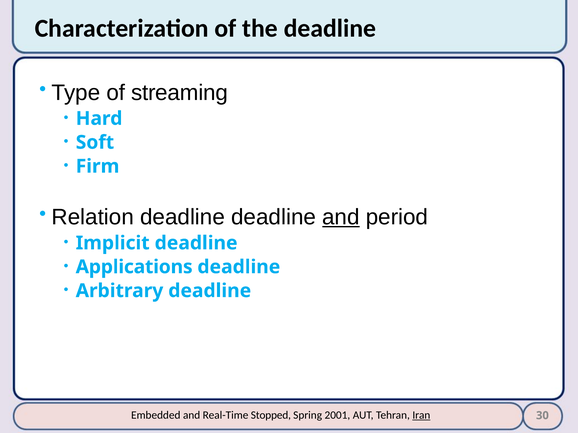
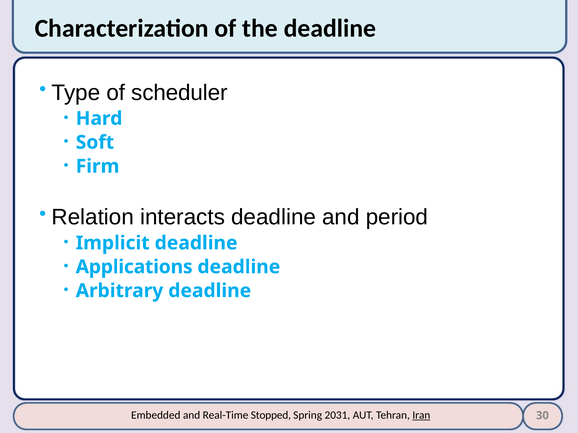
streaming: streaming -> scheduler
Relation deadline: deadline -> interacts
and at (341, 217) underline: present -> none
2001: 2001 -> 2031
